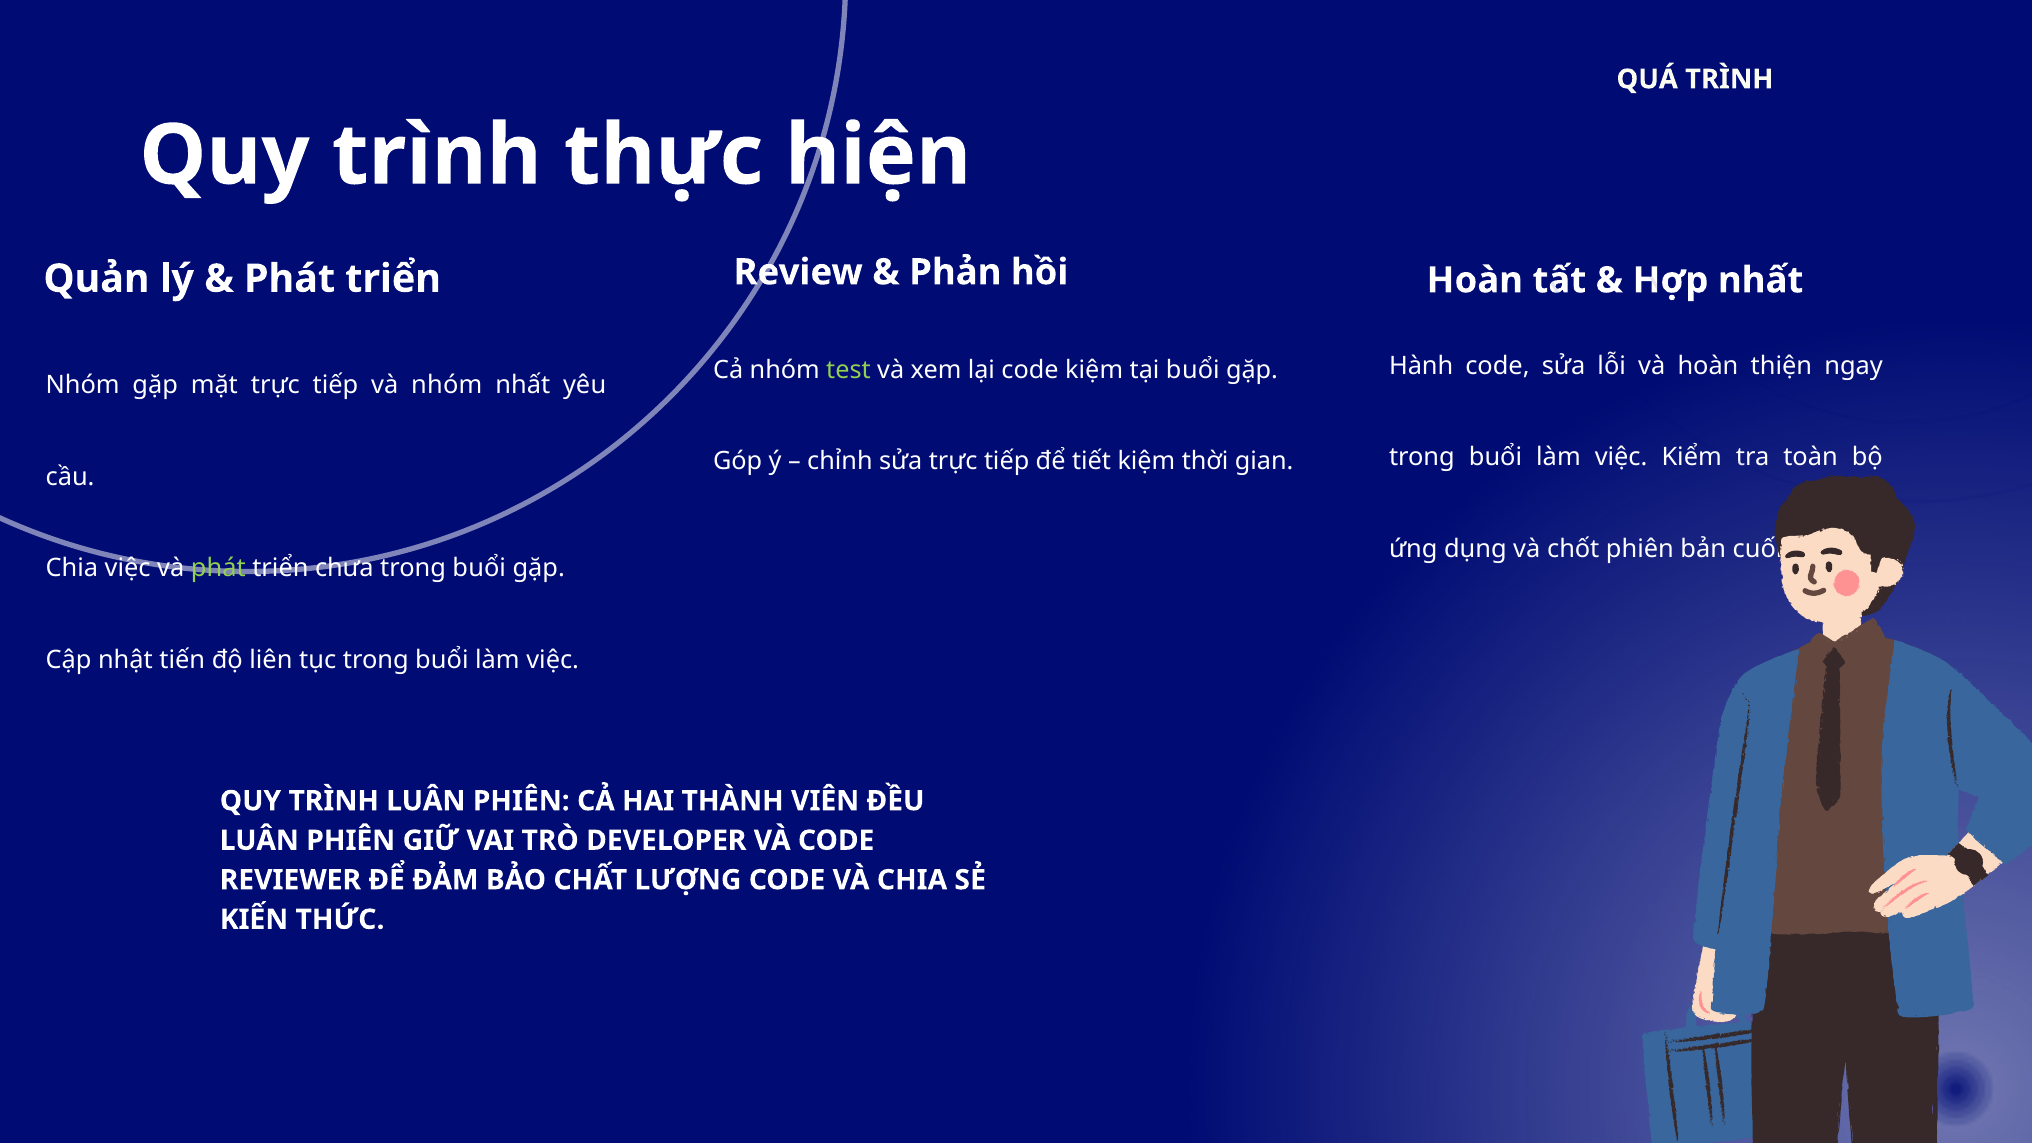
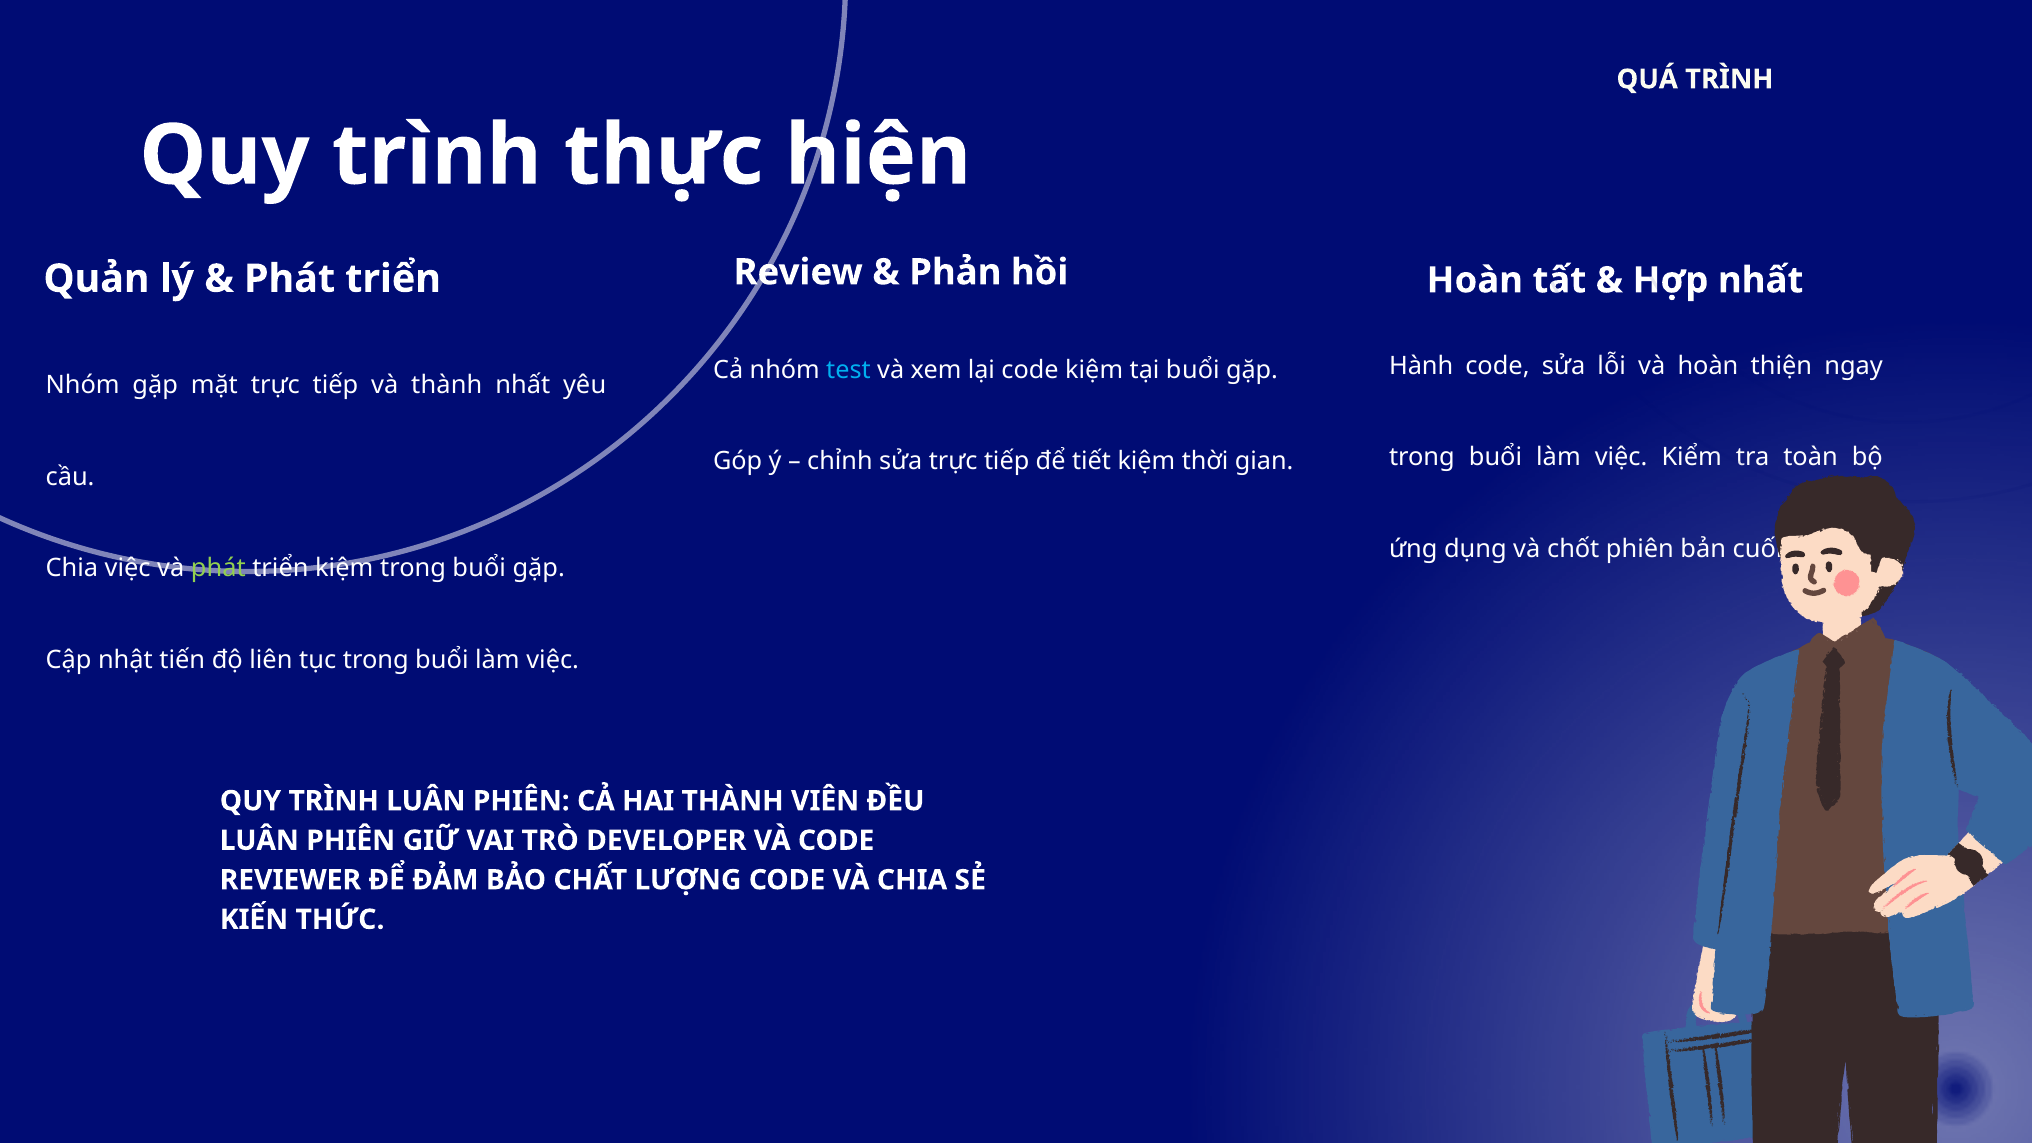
test colour: light green -> light blue
và nhóm: nhóm -> thành
triển chưa: chưa -> kiệm
